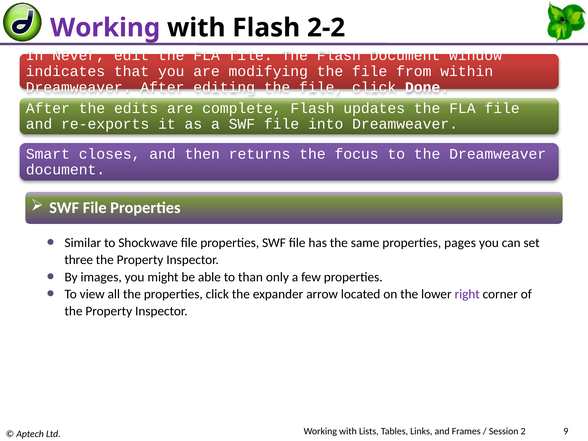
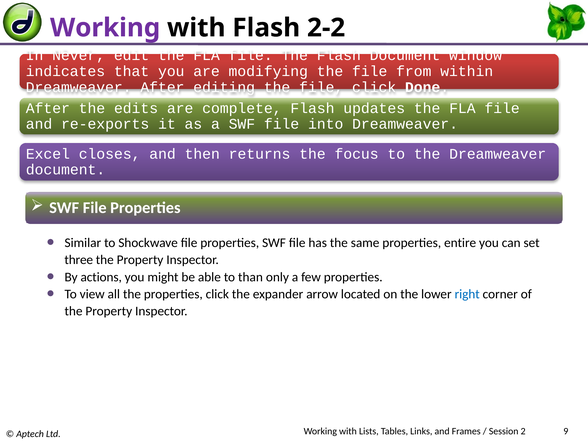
Smart: Smart -> Excel
pages: pages -> entire
images: images -> actions
right colour: purple -> blue
